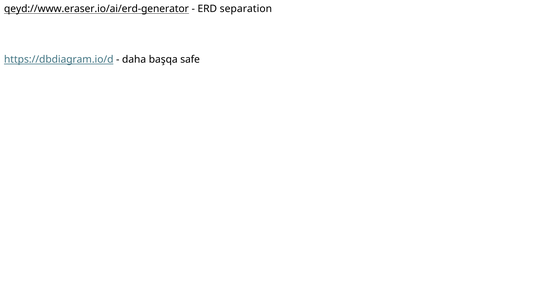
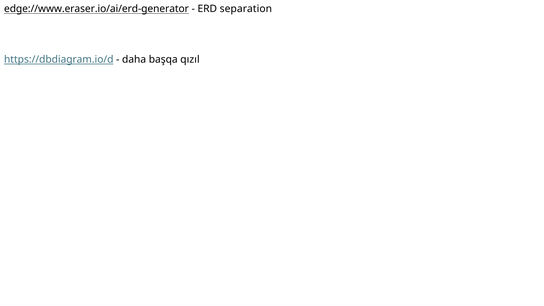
qeyd://www.eraser.io/ai/erd-generator: qeyd://www.eraser.io/ai/erd-generator -> edge://www.eraser.io/ai/erd-generator
safe: safe -> qızıl
